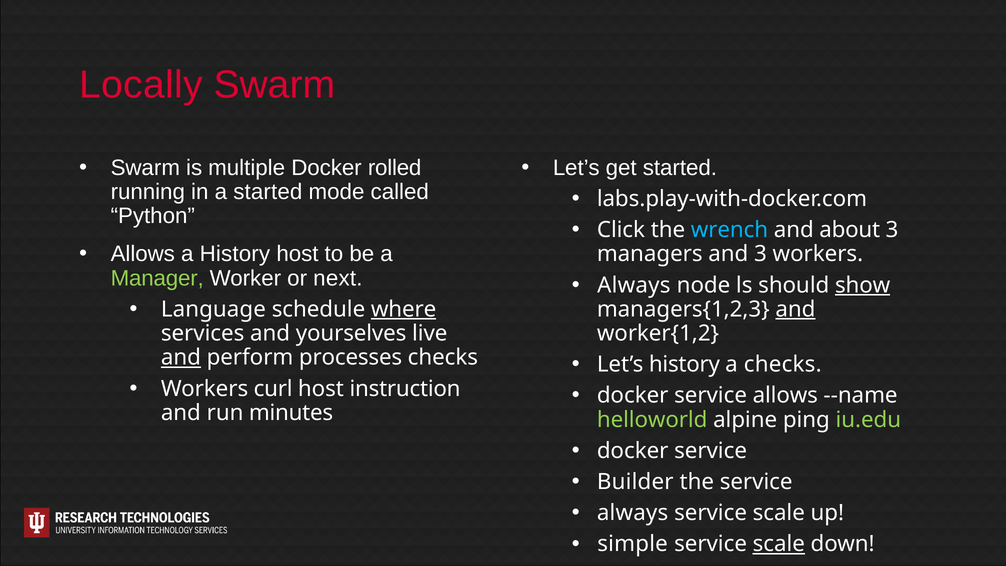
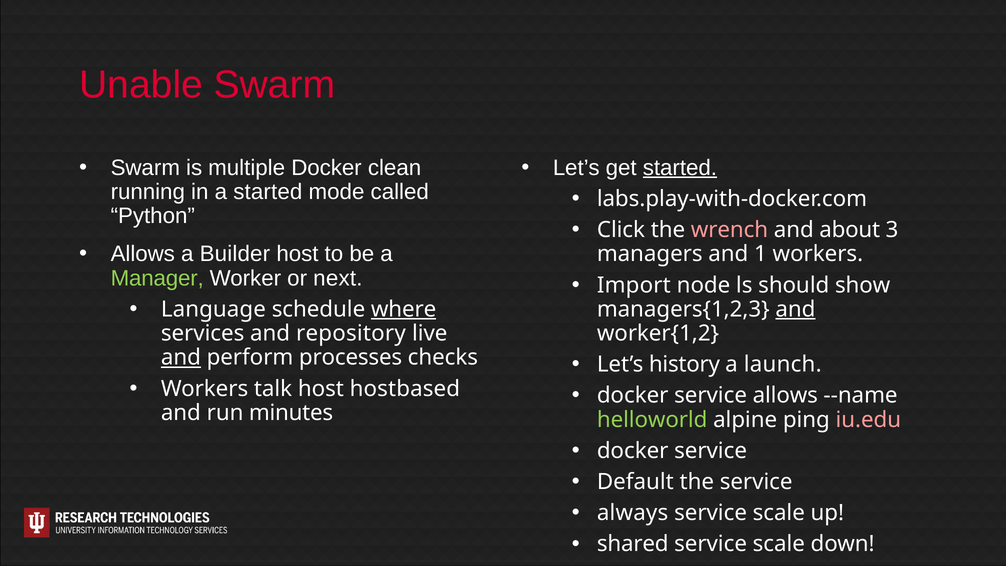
Locally: Locally -> Unable
rolled: rolled -> clean
started at (680, 168) underline: none -> present
wrench colour: light blue -> pink
a History: History -> Builder
and 3: 3 -> 1
Always at (634, 285): Always -> Import
show underline: present -> none
yourselves: yourselves -> repository
a checks: checks -> launch
curl: curl -> talk
instruction: instruction -> hostbased
iu.edu colour: light green -> pink
Builder: Builder -> Default
simple: simple -> shared
scale at (779, 544) underline: present -> none
